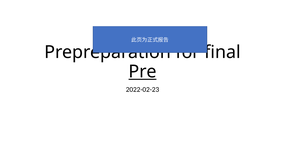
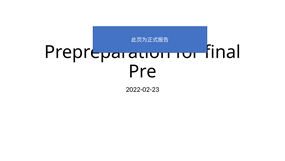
Pre underline: present -> none
